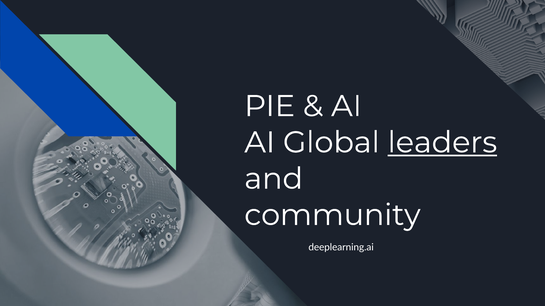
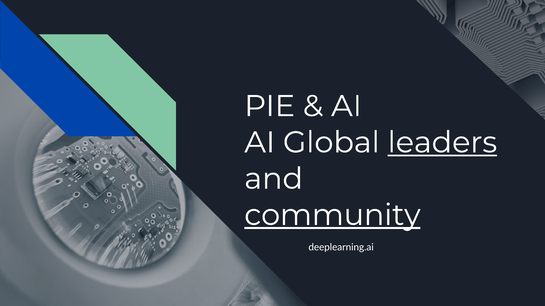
community underline: none -> present
